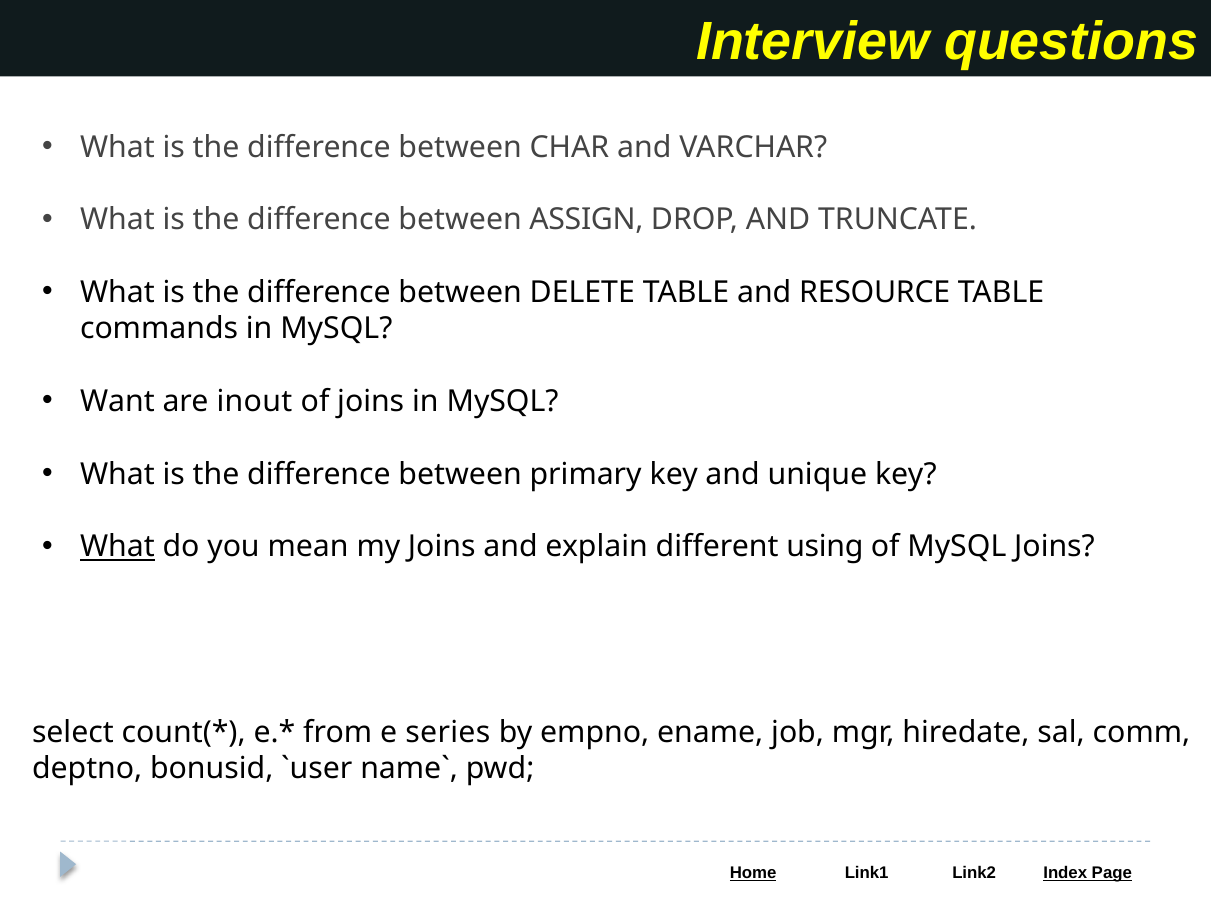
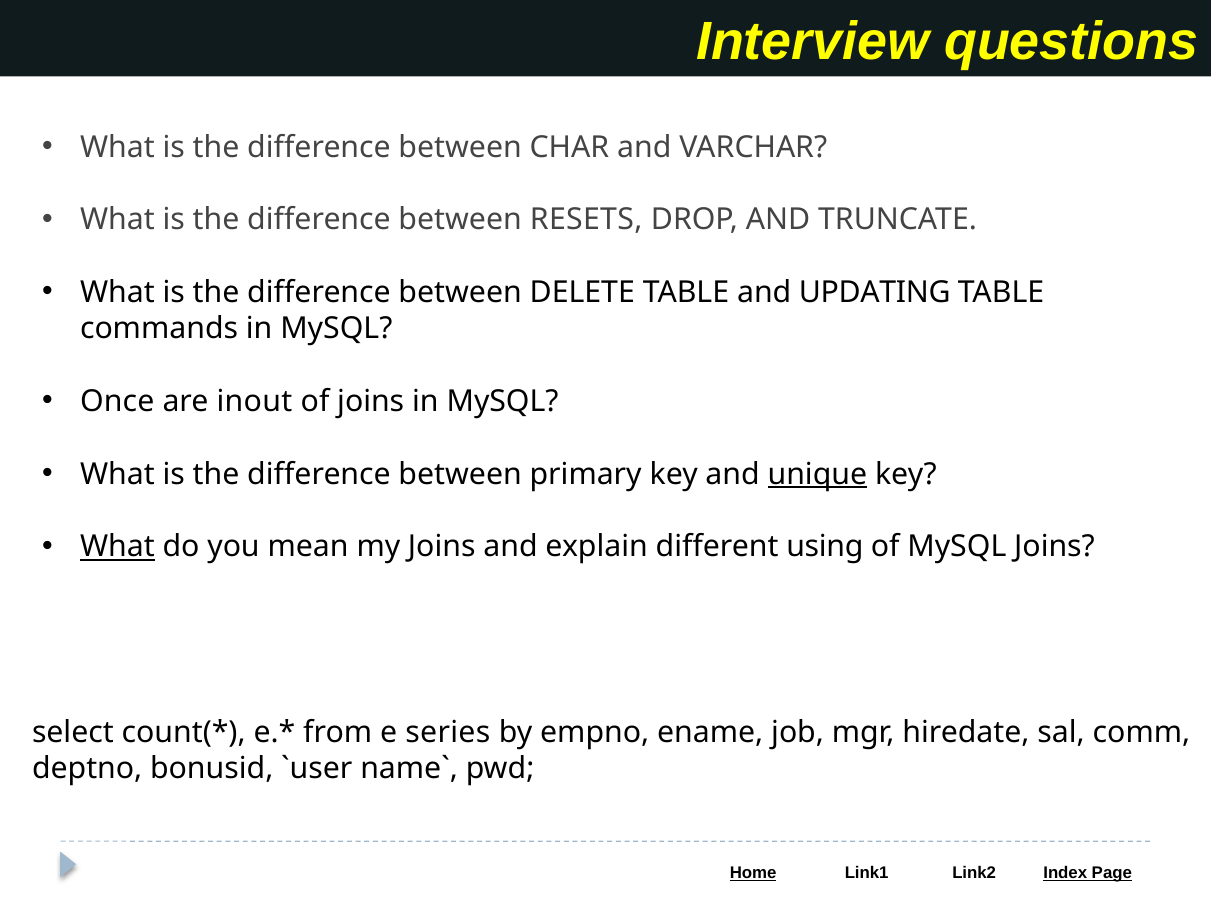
ASSIGN: ASSIGN -> RESETS
RESOURCE: RESOURCE -> UPDATING
Want: Want -> Once
unique underline: none -> present
